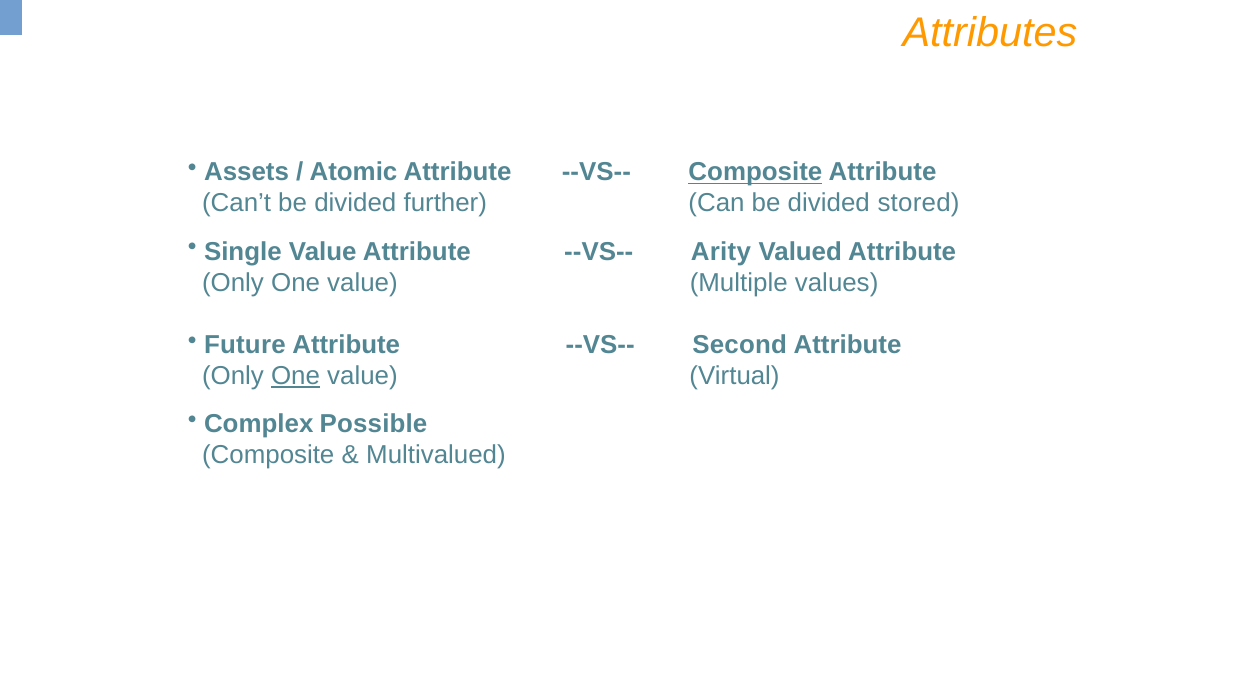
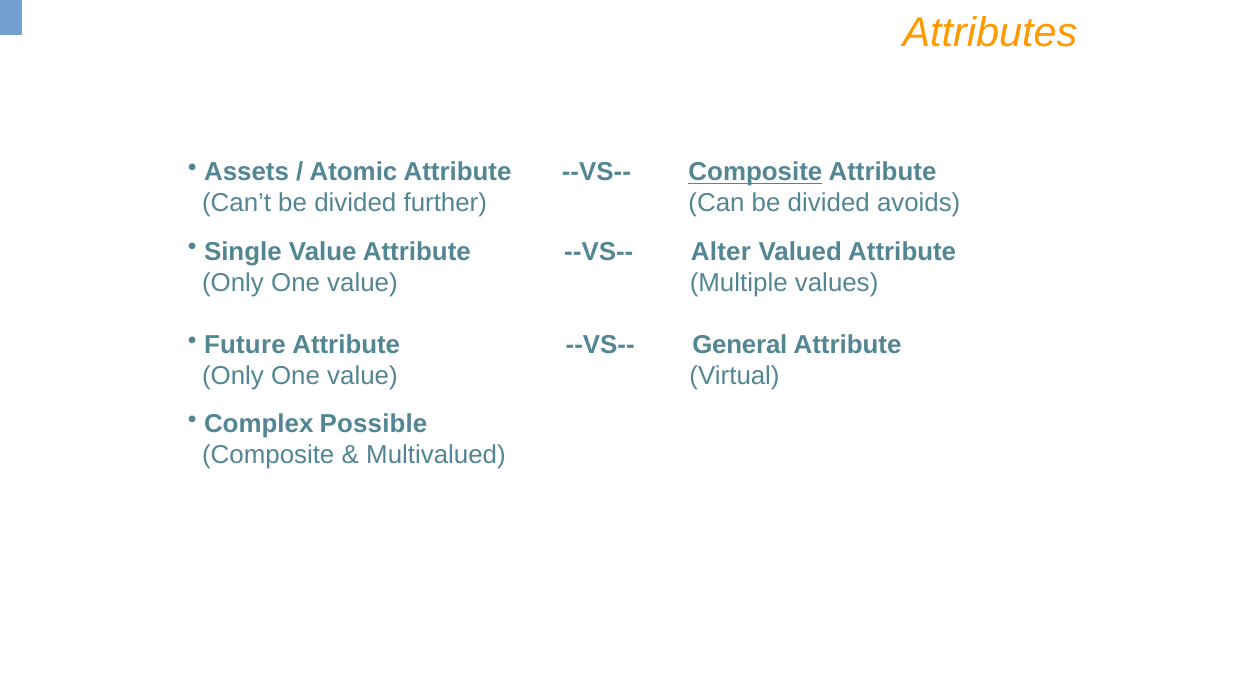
stored: stored -> avoids
Arity: Arity -> Alter
Second: Second -> General
One at (296, 376) underline: present -> none
